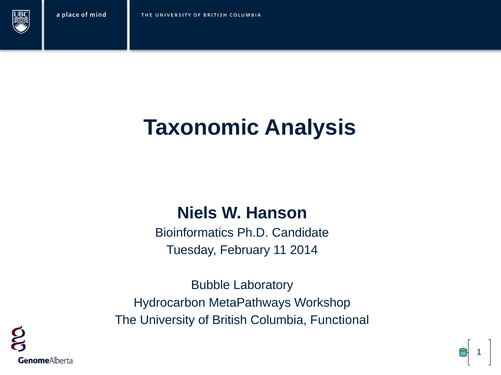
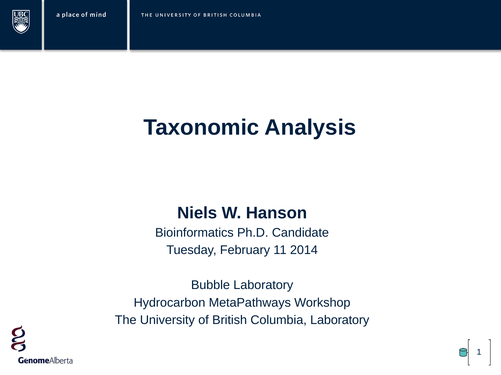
Columbia Functional: Functional -> Laboratory
